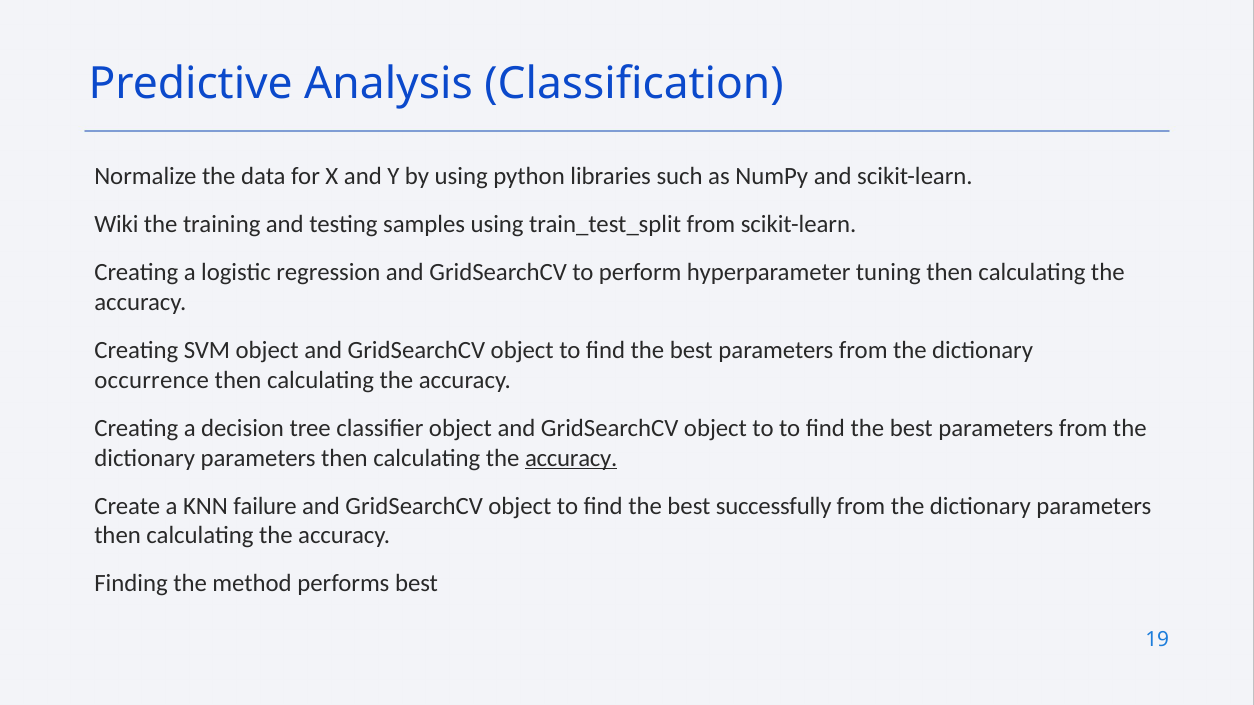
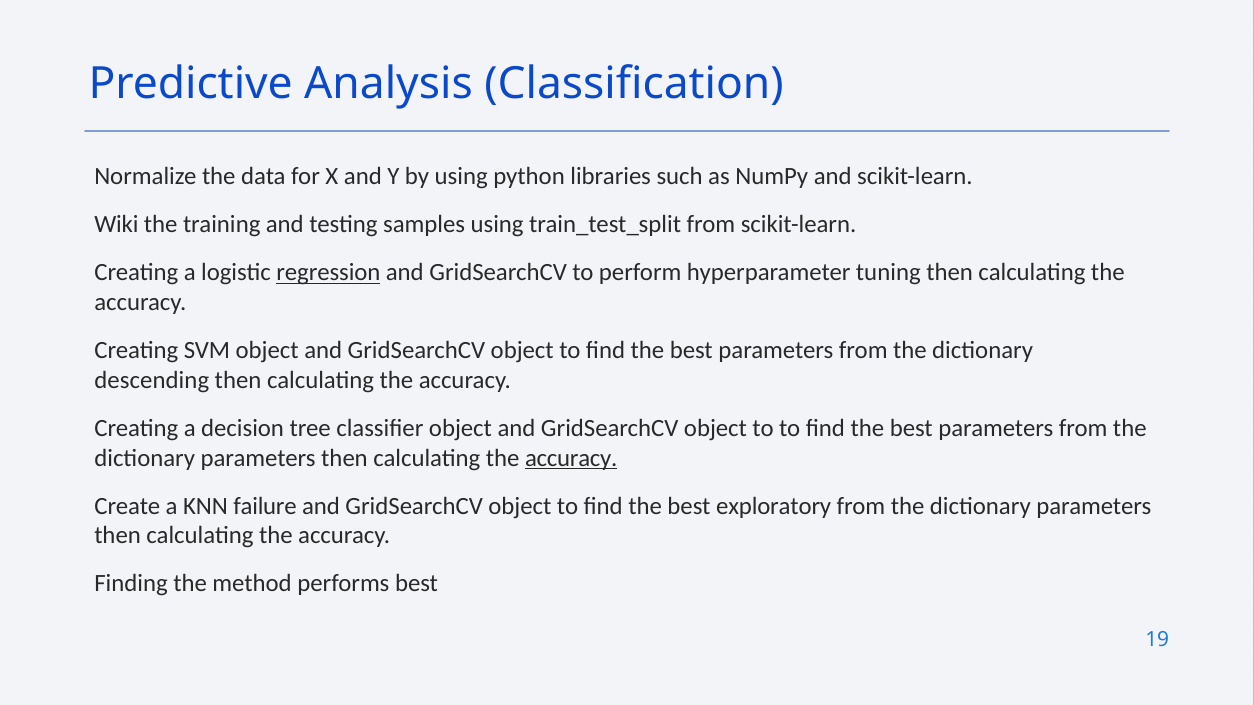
regression underline: none -> present
occurrence: occurrence -> descending
successfully: successfully -> exploratory
